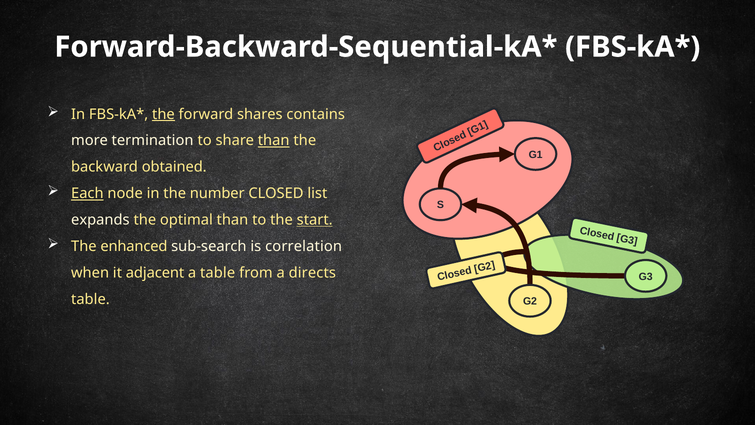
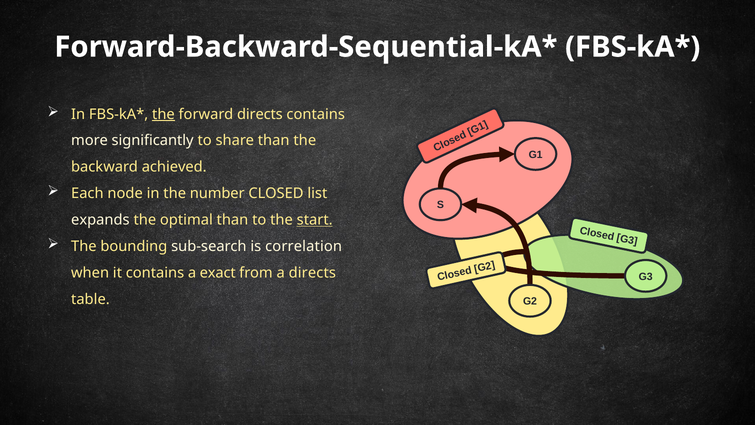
forward shares: shares -> directs
termination: termination -> significantly
than at (274, 141) underline: present -> none
obtained: obtained -> achieved
Each underline: present -> none
enhanced: enhanced -> bounding
it adjacent: adjacent -> contains
a table: table -> exact
